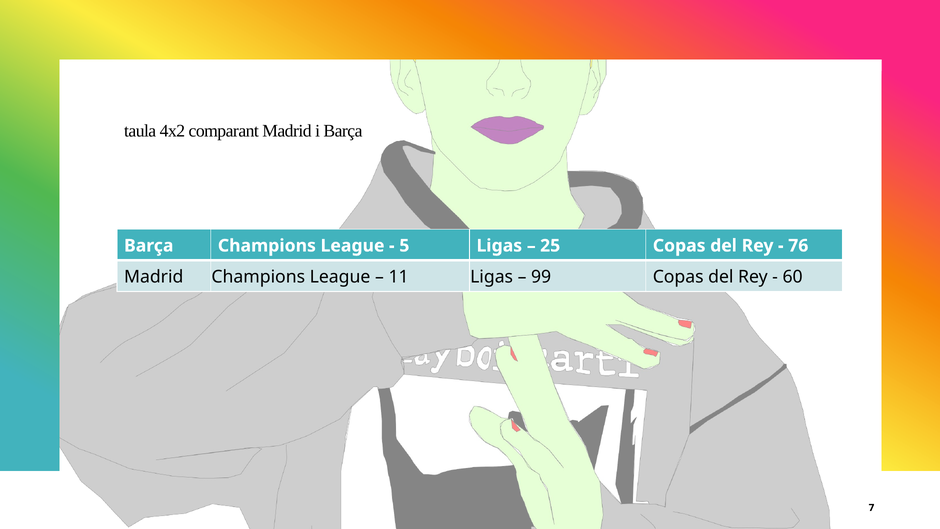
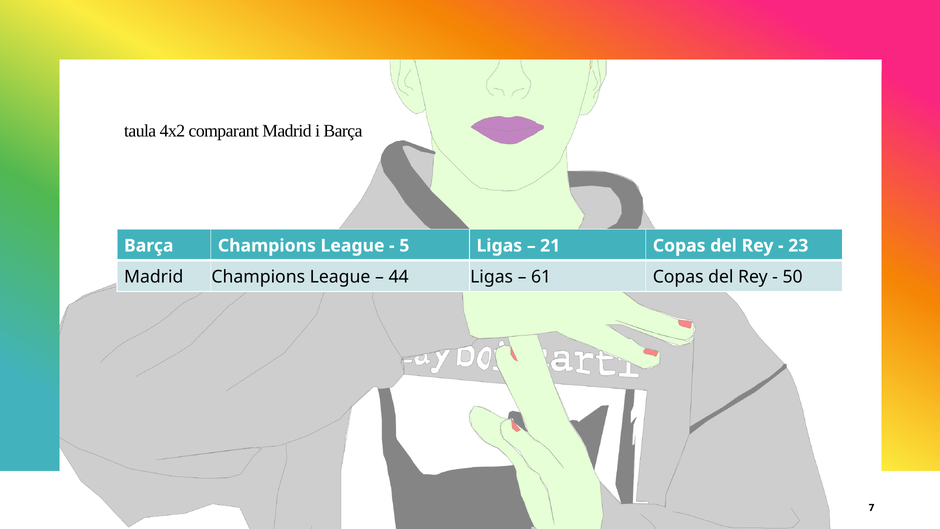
25: 25 -> 21
76: 76 -> 23
11: 11 -> 44
99: 99 -> 61
60: 60 -> 50
